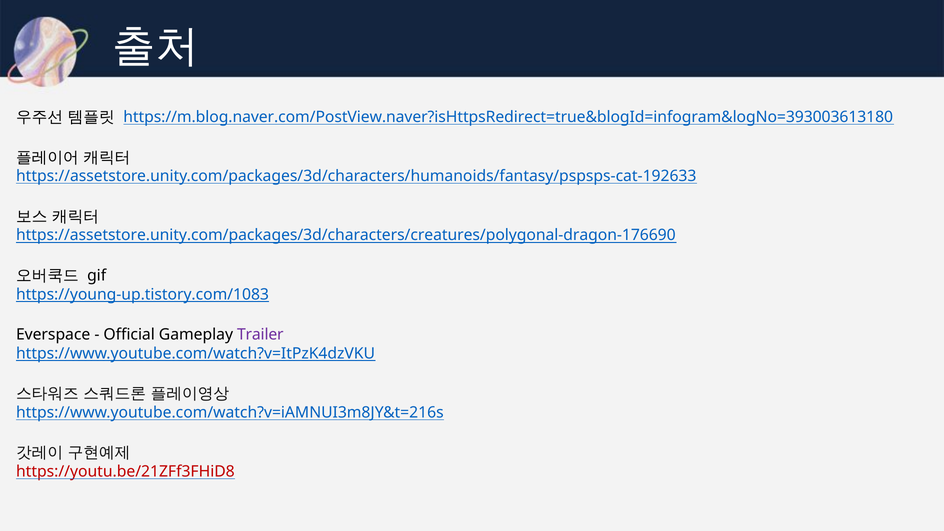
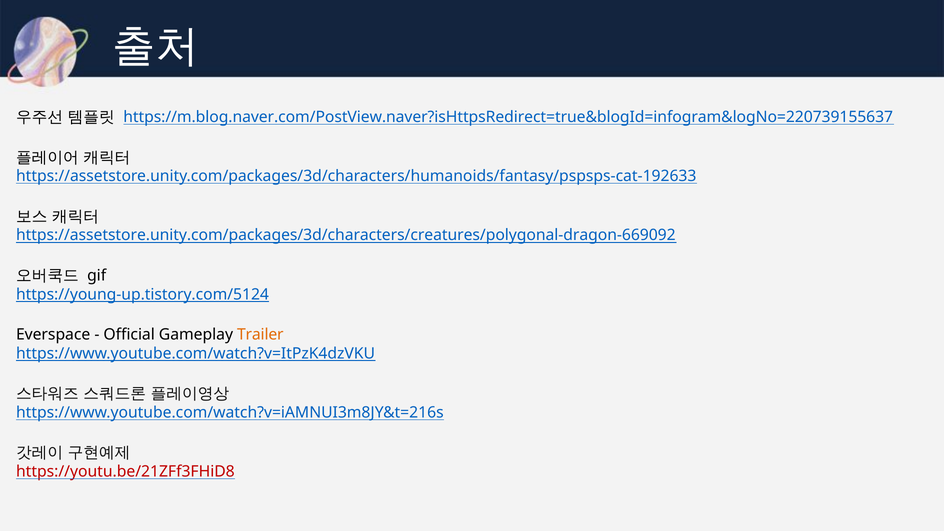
https://m.blog.naver.com/PostView.naver?isHttpsRedirect=true&blogId=infogram&logNo=393003613180: https://m.blog.naver.com/PostView.naver?isHttpsRedirect=true&blogId=infogram&logNo=393003613180 -> https://m.blog.naver.com/PostView.naver?isHttpsRedirect=true&blogId=infogram&logNo=220739155637
https://assetstore.unity.com/packages/3d/characters/creatures/polygonal-dragon-176690: https://assetstore.unity.com/packages/3d/characters/creatures/polygonal-dragon-176690 -> https://assetstore.unity.com/packages/3d/characters/creatures/polygonal-dragon-669092
https://young-up.tistory.com/1083: https://young-up.tistory.com/1083 -> https://young-up.tistory.com/5124
Trailer colour: purple -> orange
